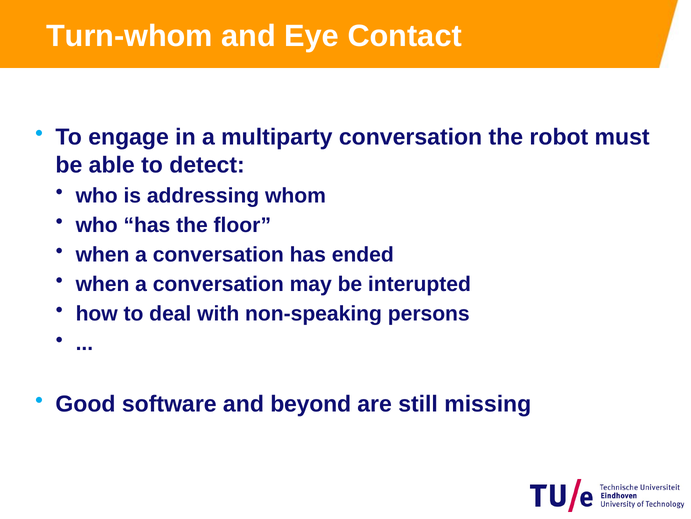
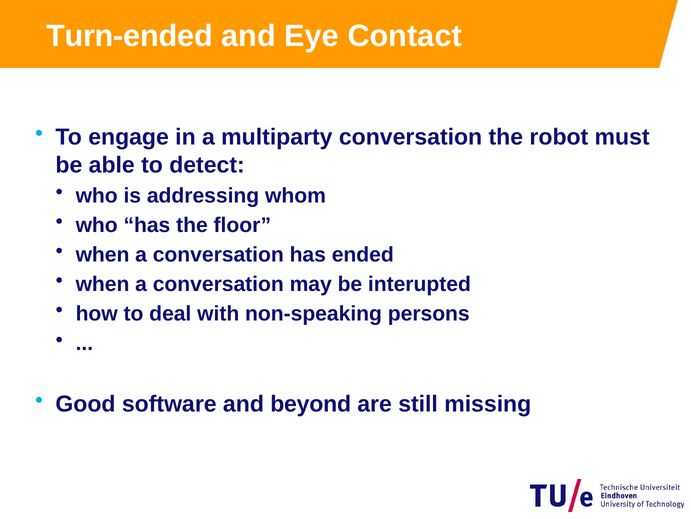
Turn-whom: Turn-whom -> Turn-ended
